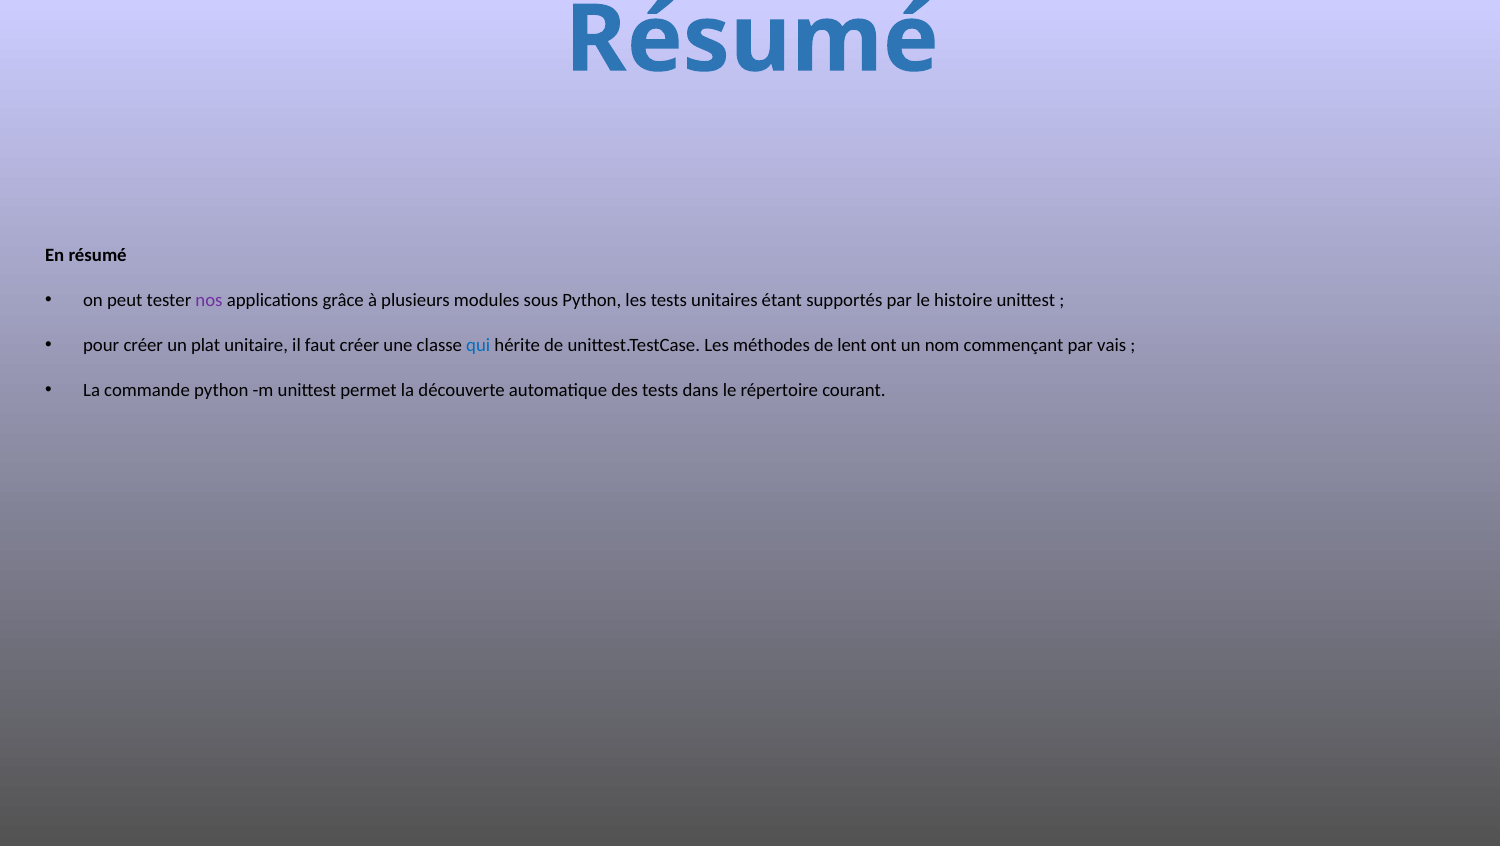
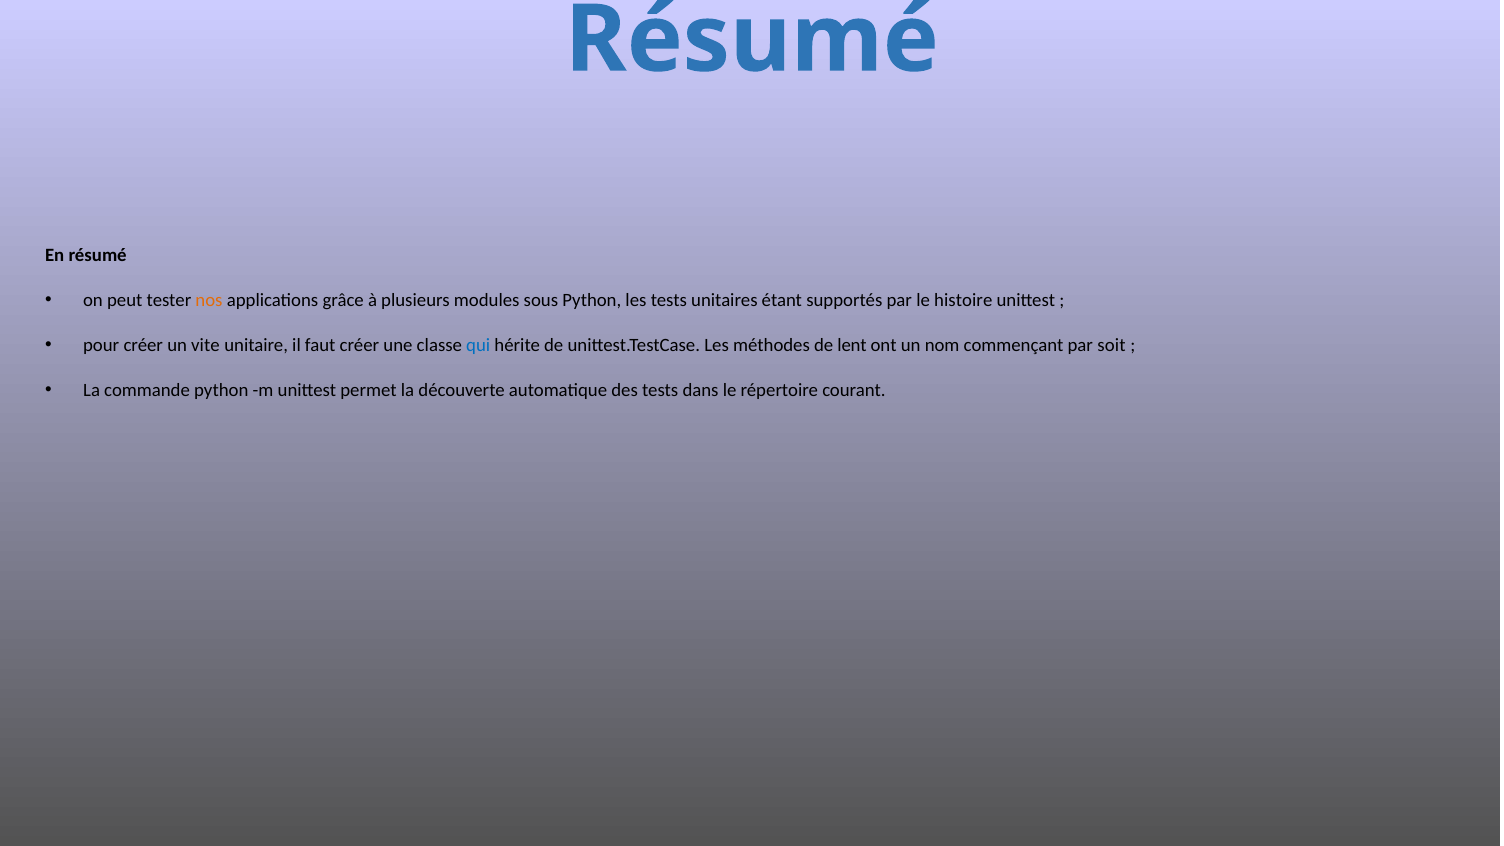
nos colour: purple -> orange
plat: plat -> vite
vais: vais -> soit
